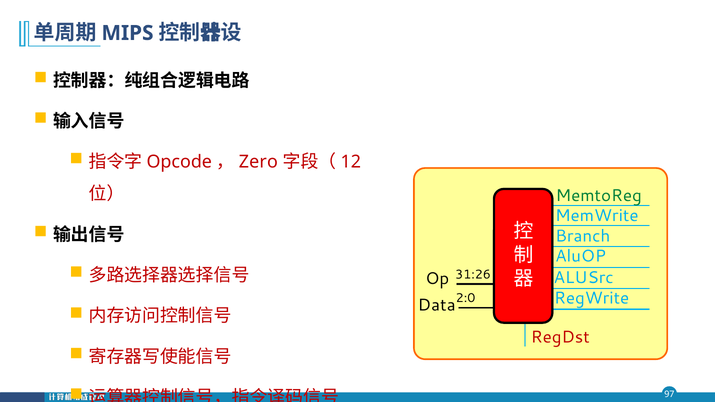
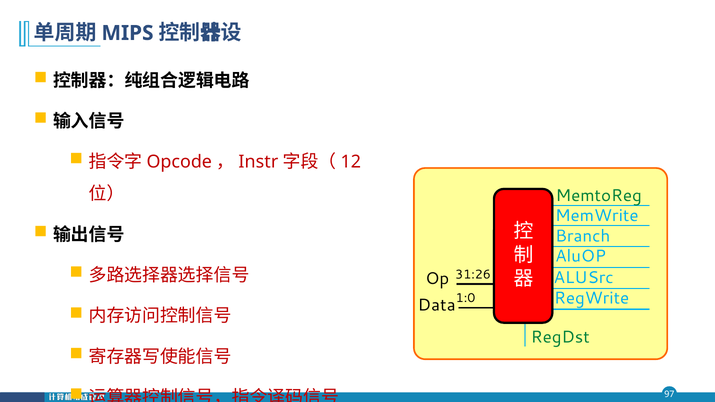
Zero: Zero -> Instr
2:0: 2:0 -> 1:0
RegDst colour: red -> green
